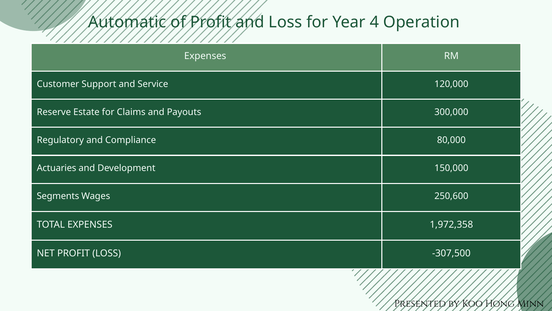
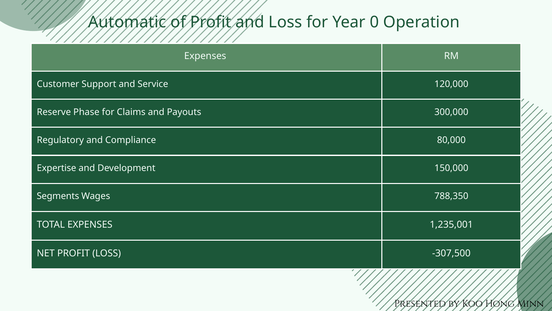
4: 4 -> 0
Estate: Estate -> Phase
Actuaries: Actuaries -> Expertise
250,600: 250,600 -> 788,350
1,972,358: 1,972,358 -> 1,235,001
